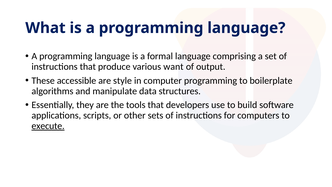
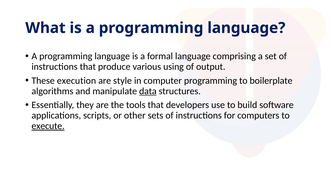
want: want -> using
accessible: accessible -> execution
data underline: none -> present
